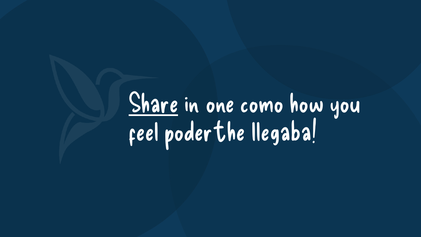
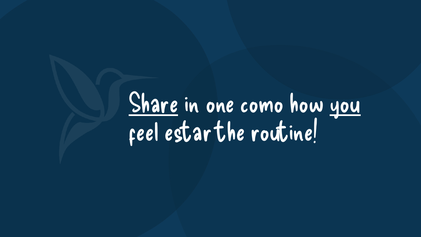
you underline: none -> present
poder: poder -> estar
llegaba: llegaba -> routine
